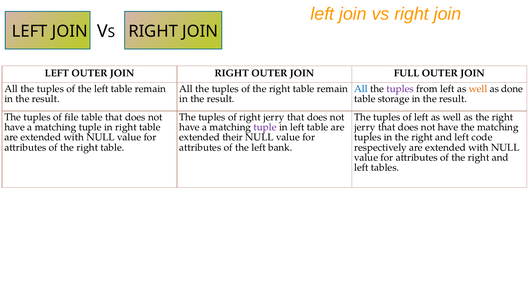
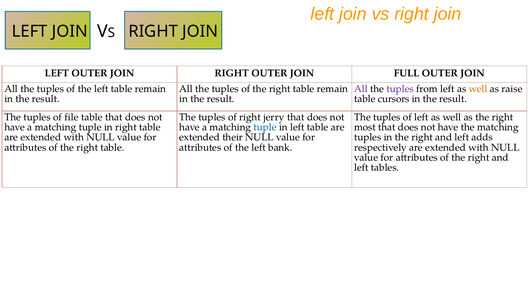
All at (361, 89) colour: blue -> purple
done: done -> raise
storage: storage -> cursors
tuple at (265, 127) colour: purple -> blue
jerry at (365, 127): jerry -> most
code: code -> adds
